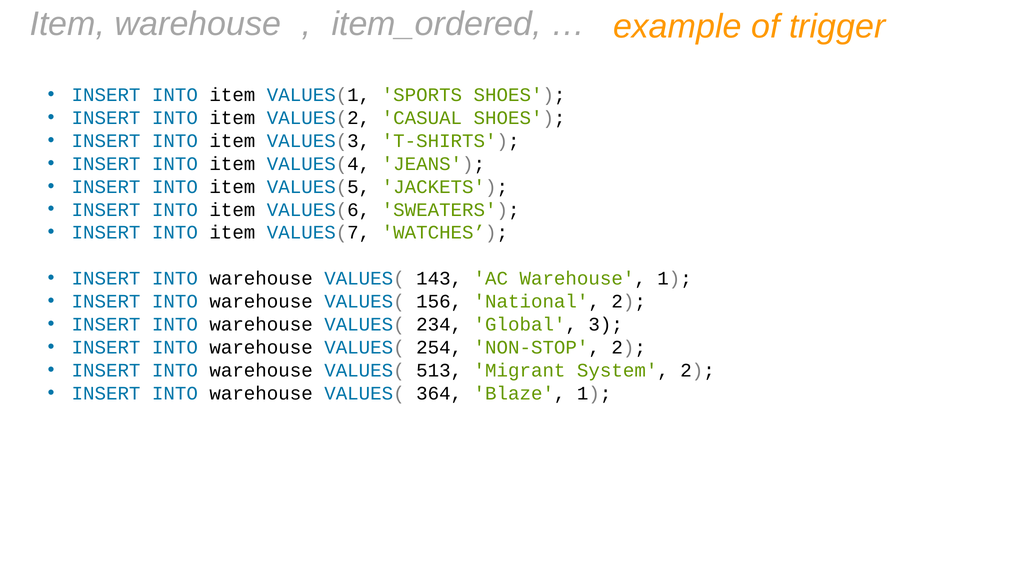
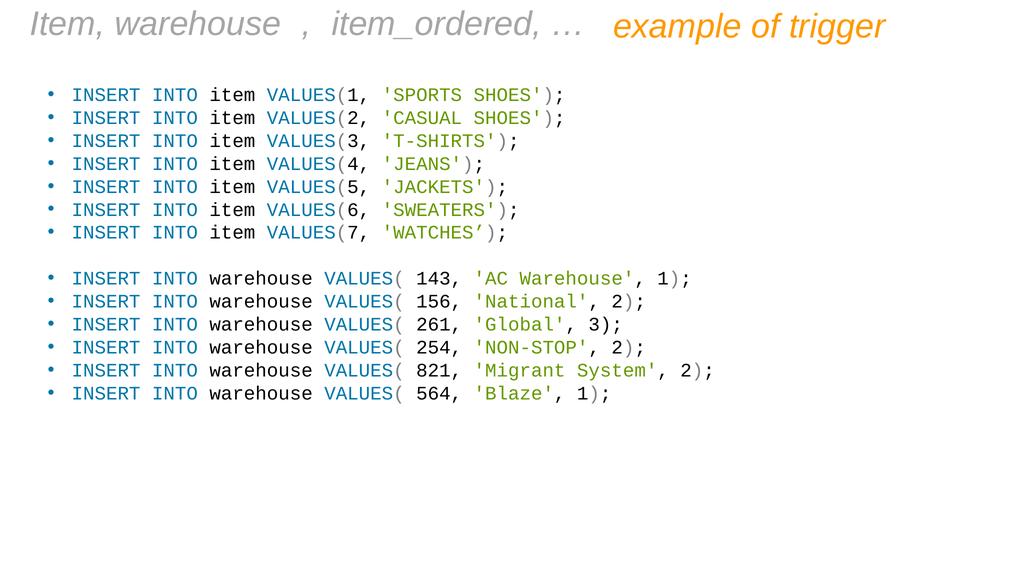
234: 234 -> 261
513: 513 -> 821
364: 364 -> 564
